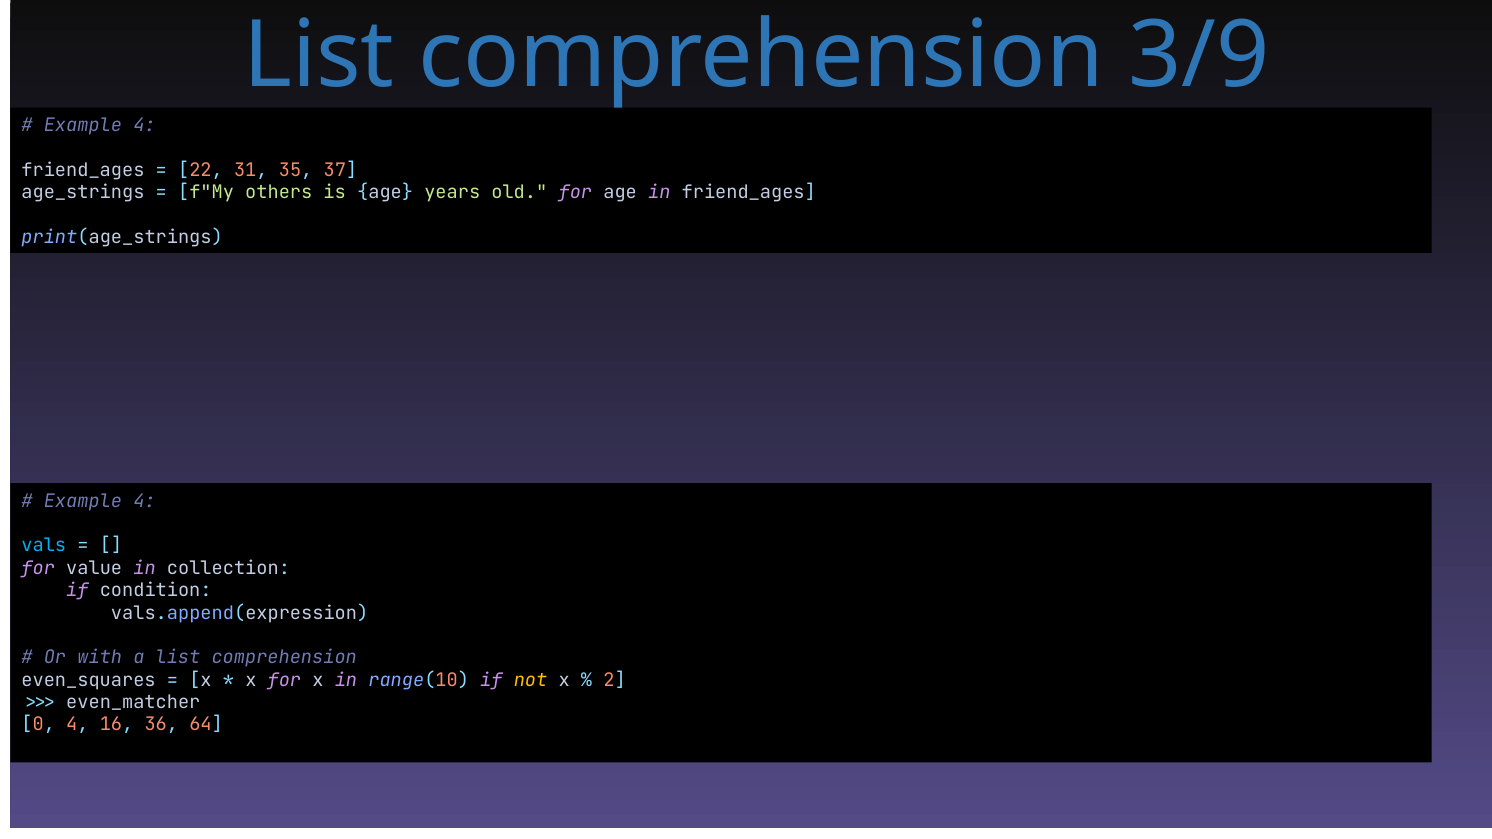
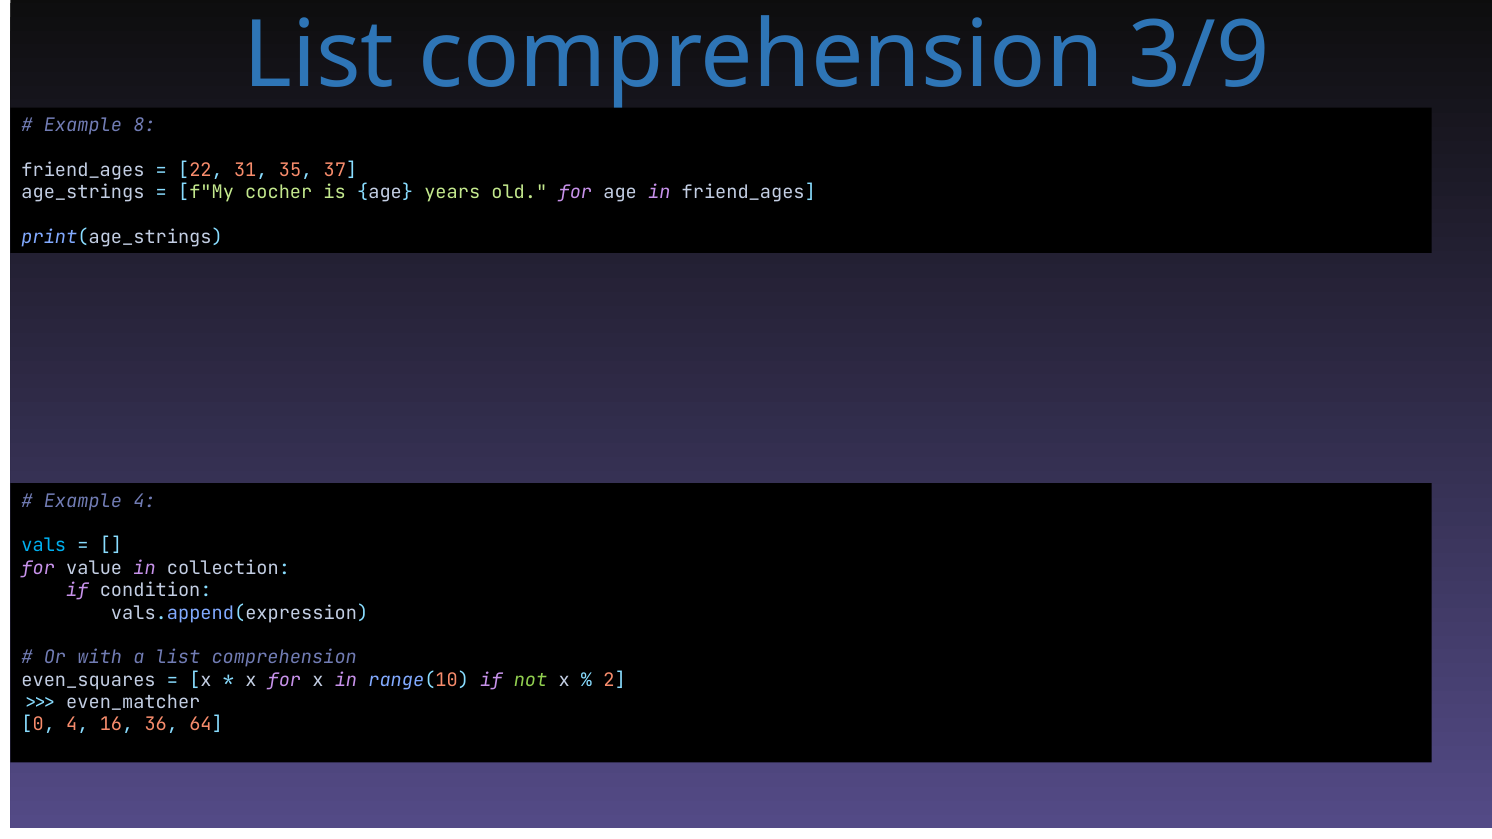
4 at (144, 126): 4 -> 8
others: others -> cocher
not colour: yellow -> light green
